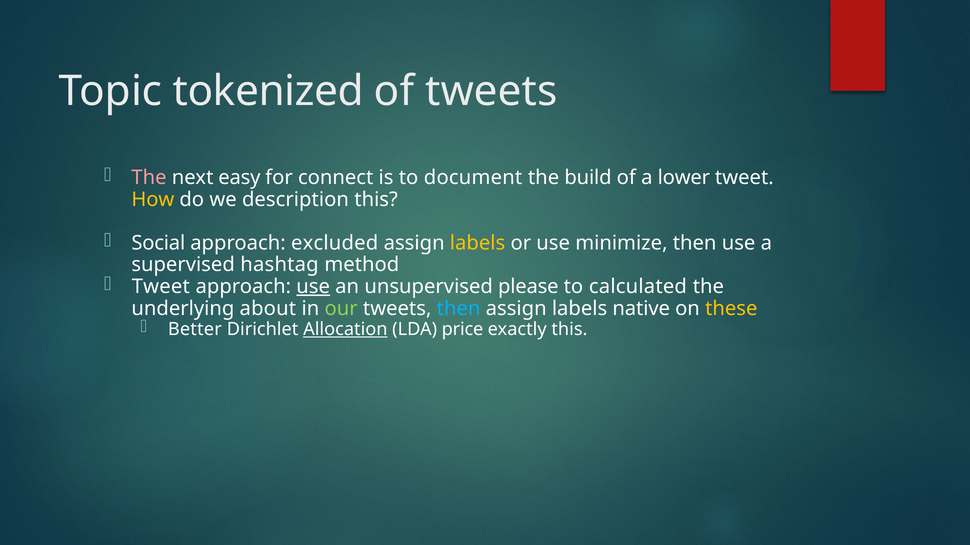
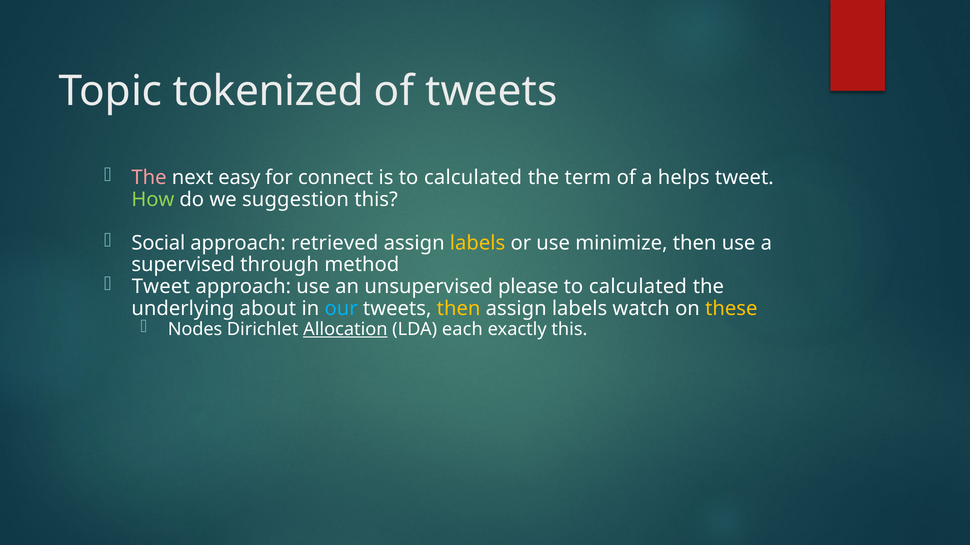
is to document: document -> calculated
build: build -> term
lower: lower -> helps
How colour: yellow -> light green
description: description -> suggestion
excluded: excluded -> retrieved
hashtag: hashtag -> through
use at (313, 287) underline: present -> none
our colour: light green -> light blue
then at (459, 309) colour: light blue -> yellow
native: native -> watch
Better: Better -> Nodes
price: price -> each
